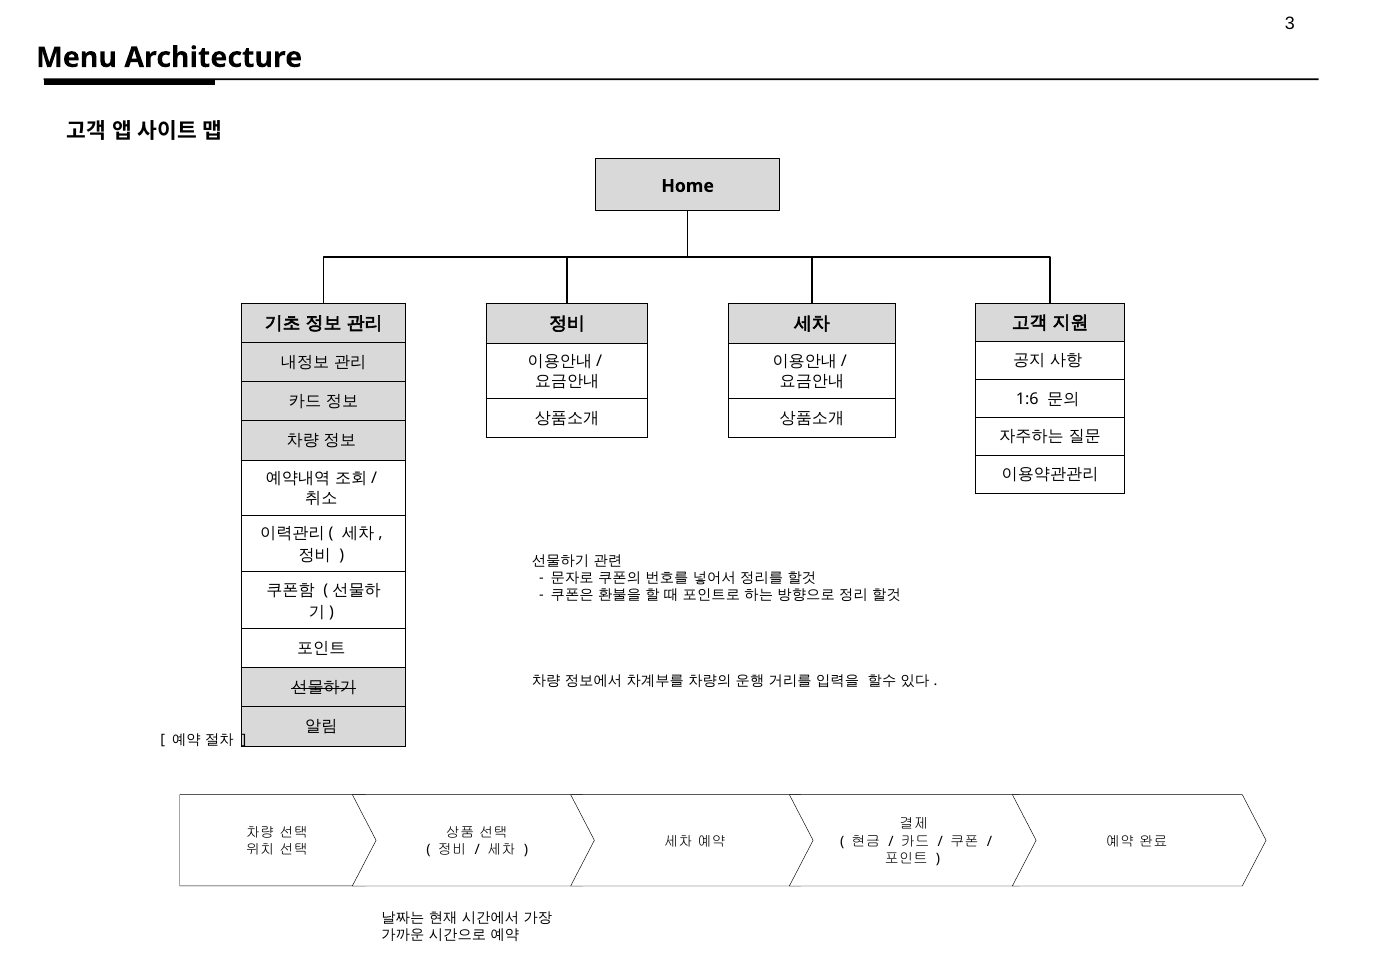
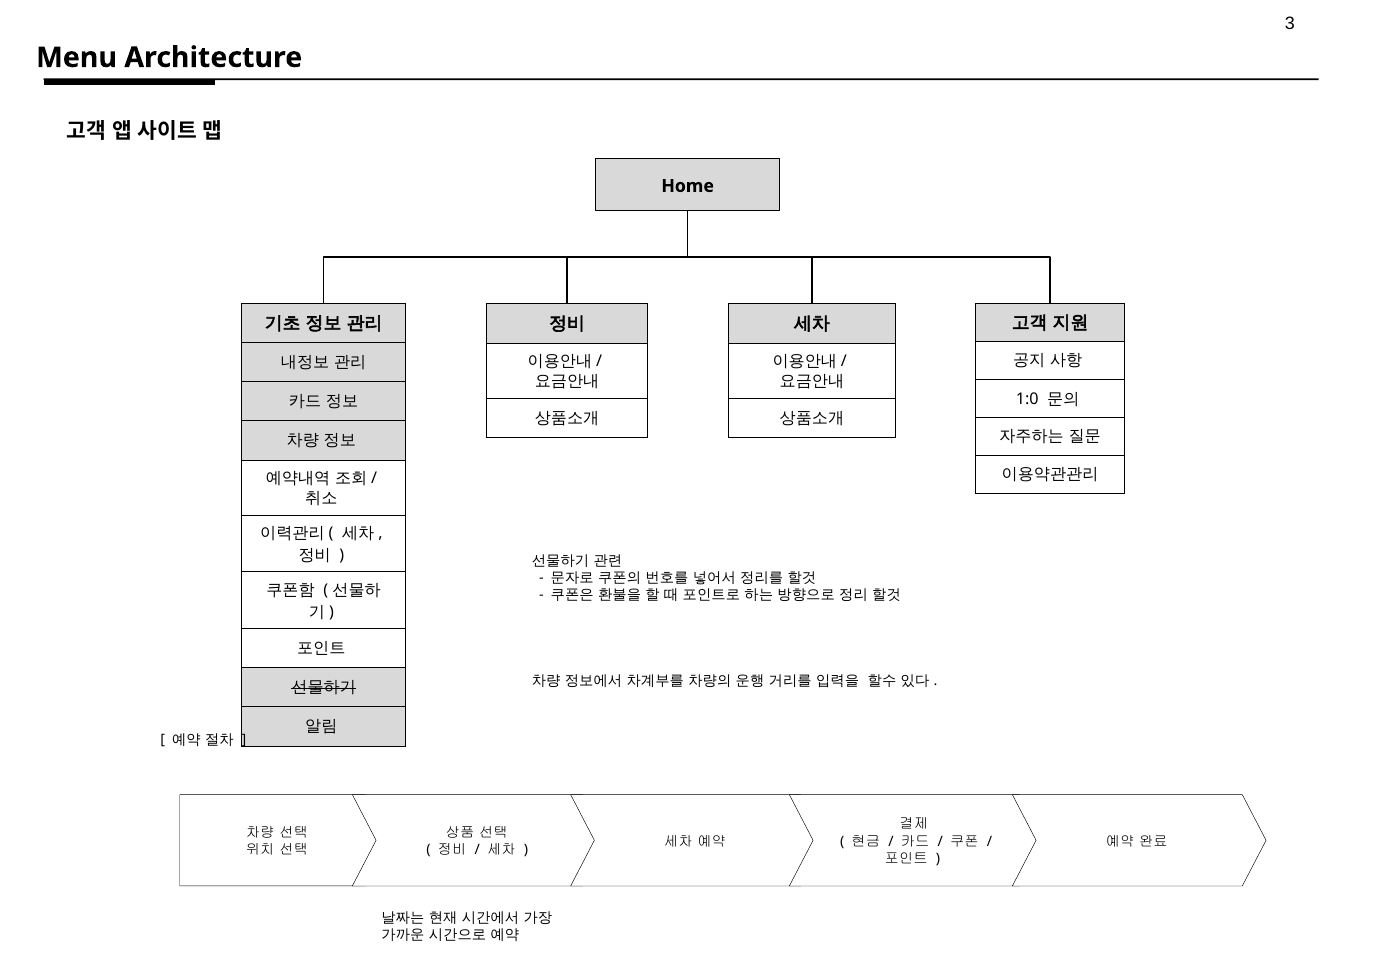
1:6: 1:6 -> 1:0
